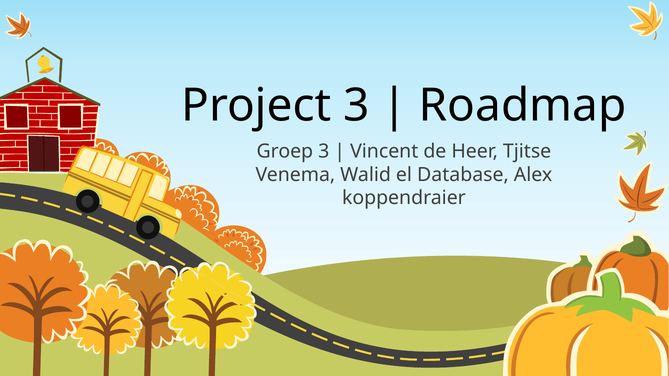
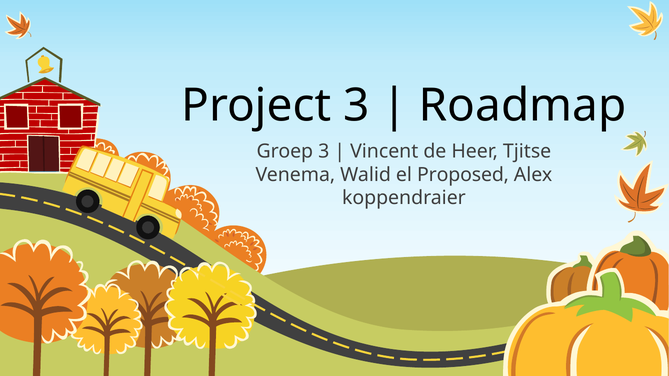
Database: Database -> Proposed
